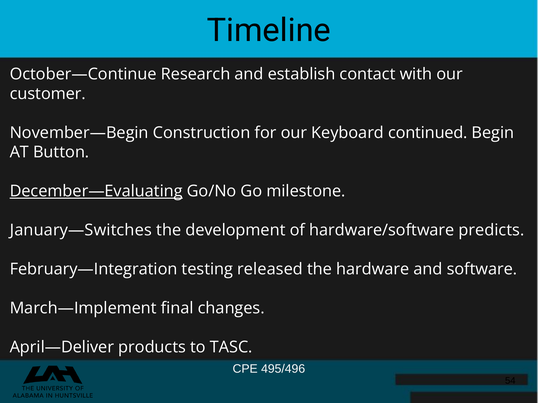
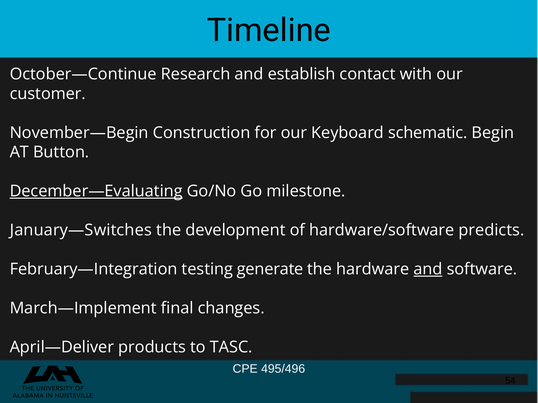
continued: continued -> schematic
released: released -> generate
and at (428, 270) underline: none -> present
